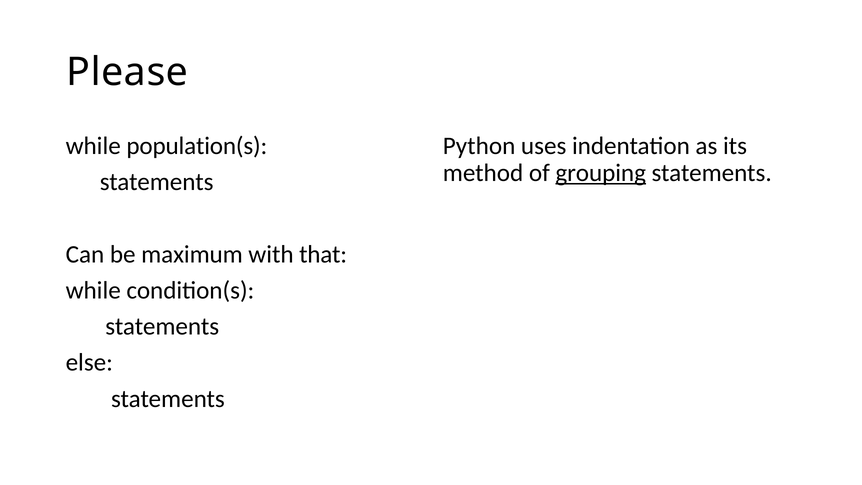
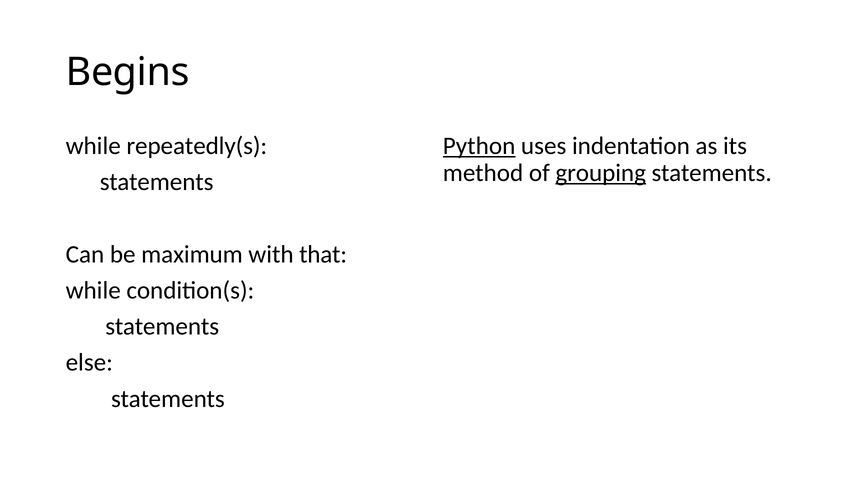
Please: Please -> Begins
population(s: population(s -> repeatedly(s
Python underline: none -> present
